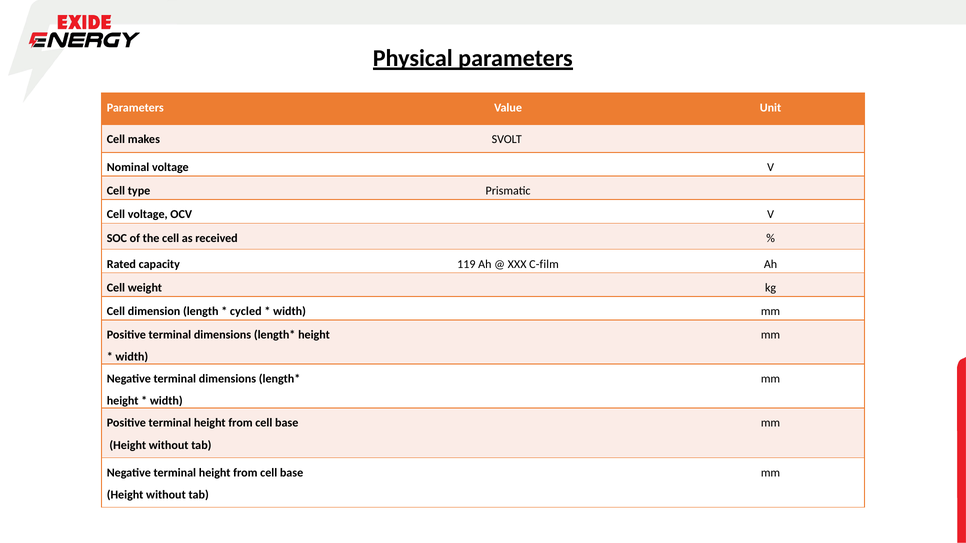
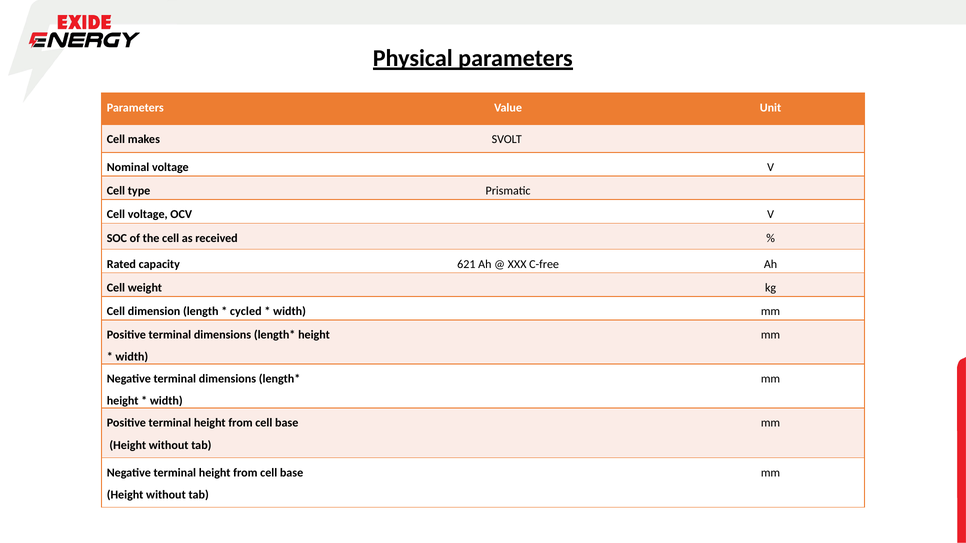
119: 119 -> 621
C-film: C-film -> C-free
